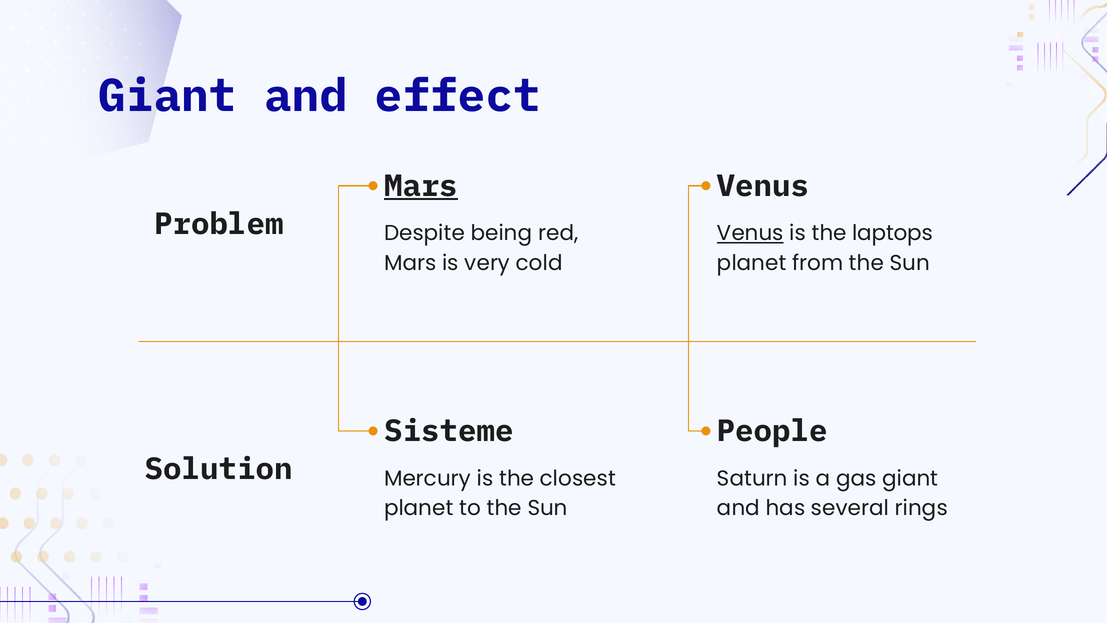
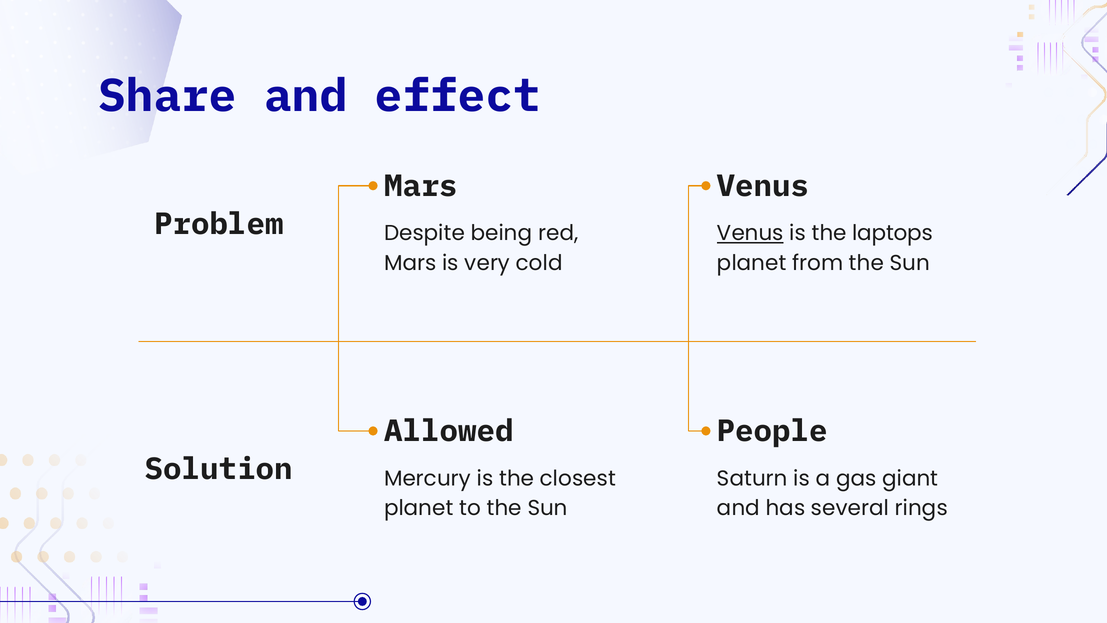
Giant at (167, 96): Giant -> Share
Mars at (421, 186) underline: present -> none
Sisteme: Sisteme -> Allowed
